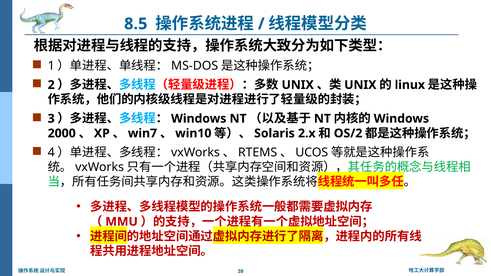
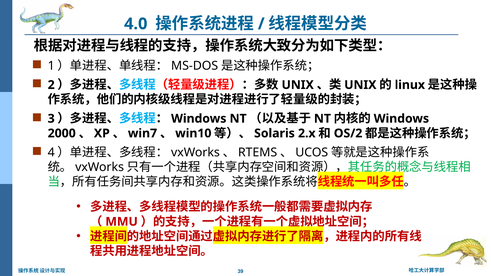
8.5: 8.5 -> 4.0
